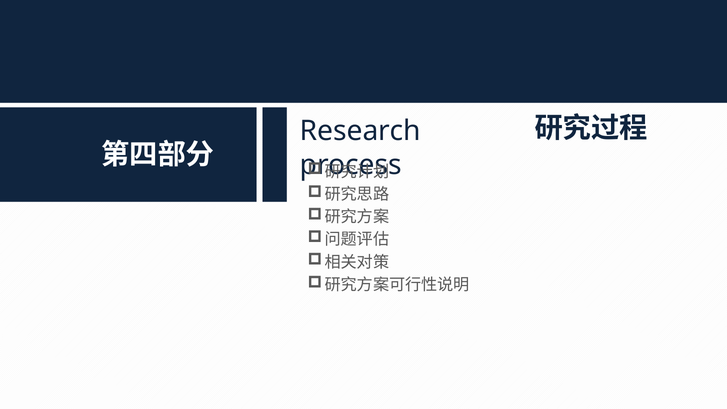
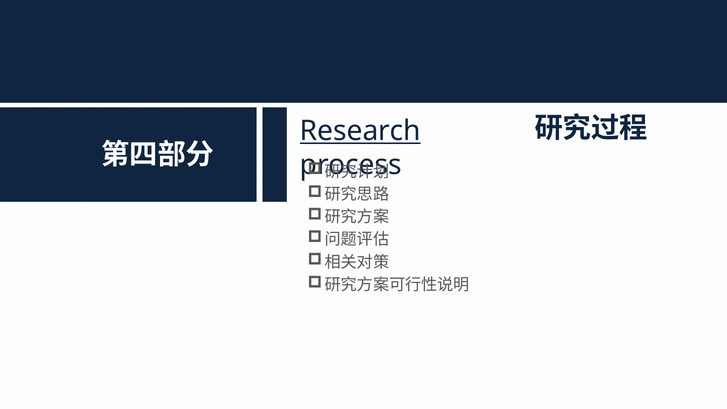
Research underline: none -> present
